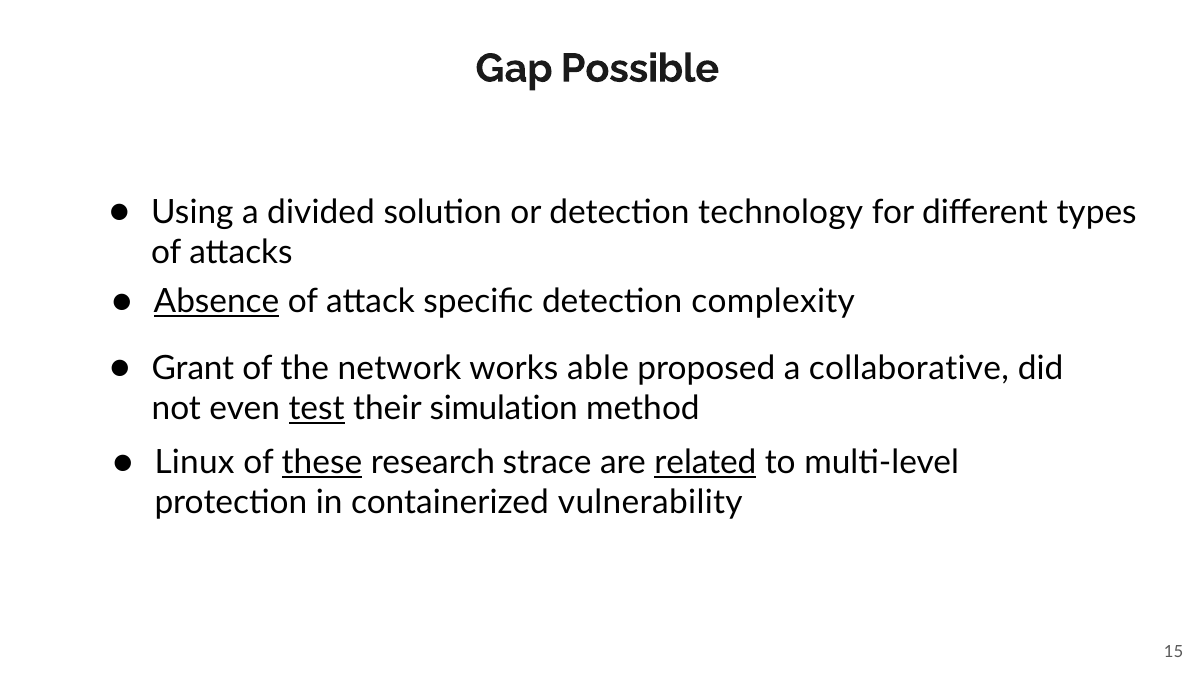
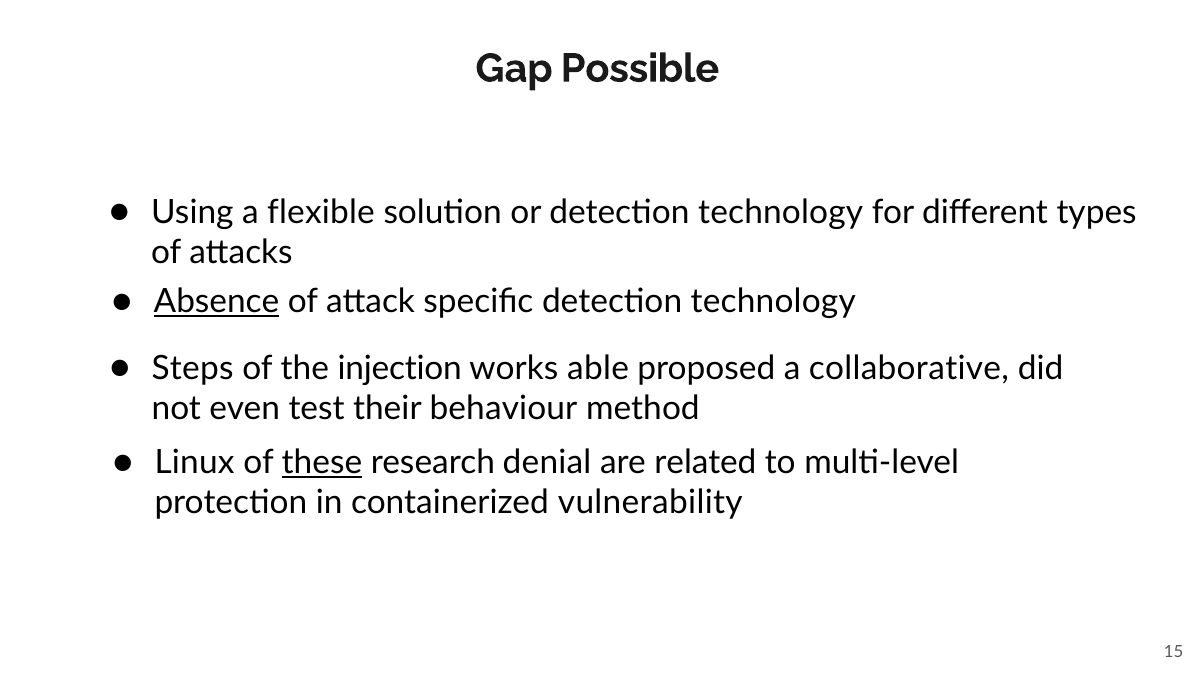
divided: divided -> flexible
specific detection complexity: complexity -> technology
Grant: Grant -> Steps
network: network -> injection
test underline: present -> none
simulation: simulation -> behaviour
strace: strace -> denial
related underline: present -> none
